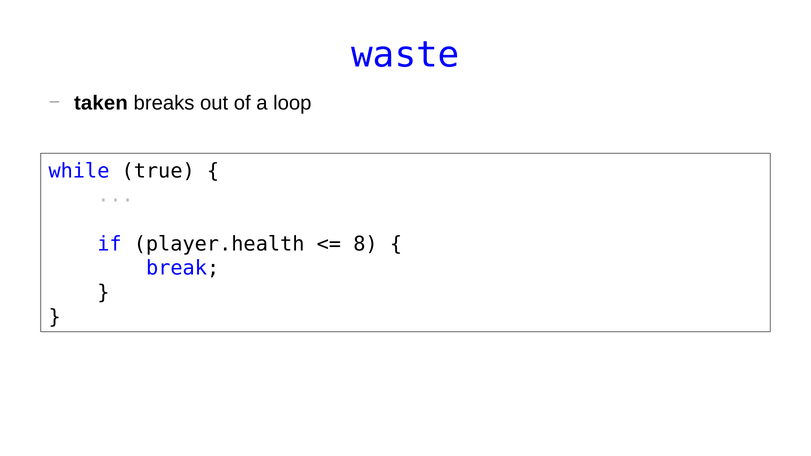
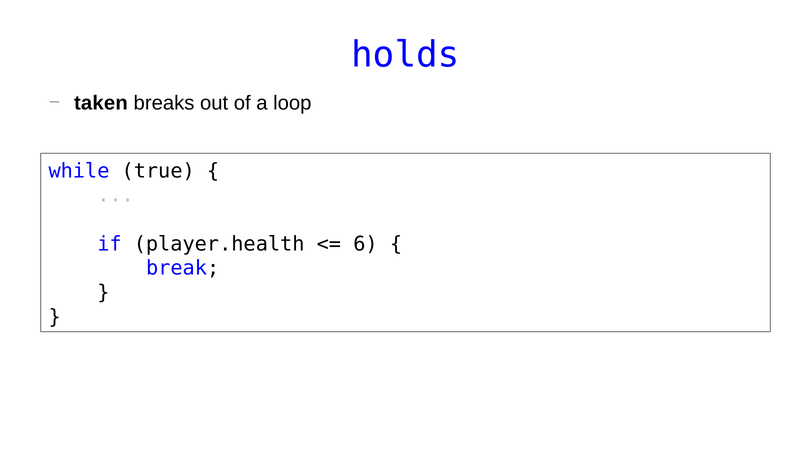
waste: waste -> holds
8: 8 -> 6
